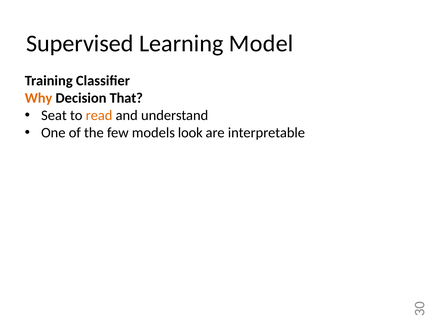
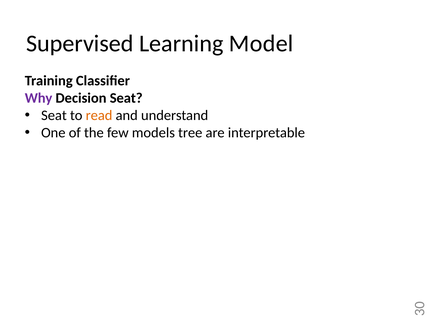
Why colour: orange -> purple
Decision That: That -> Seat
look: look -> tree
